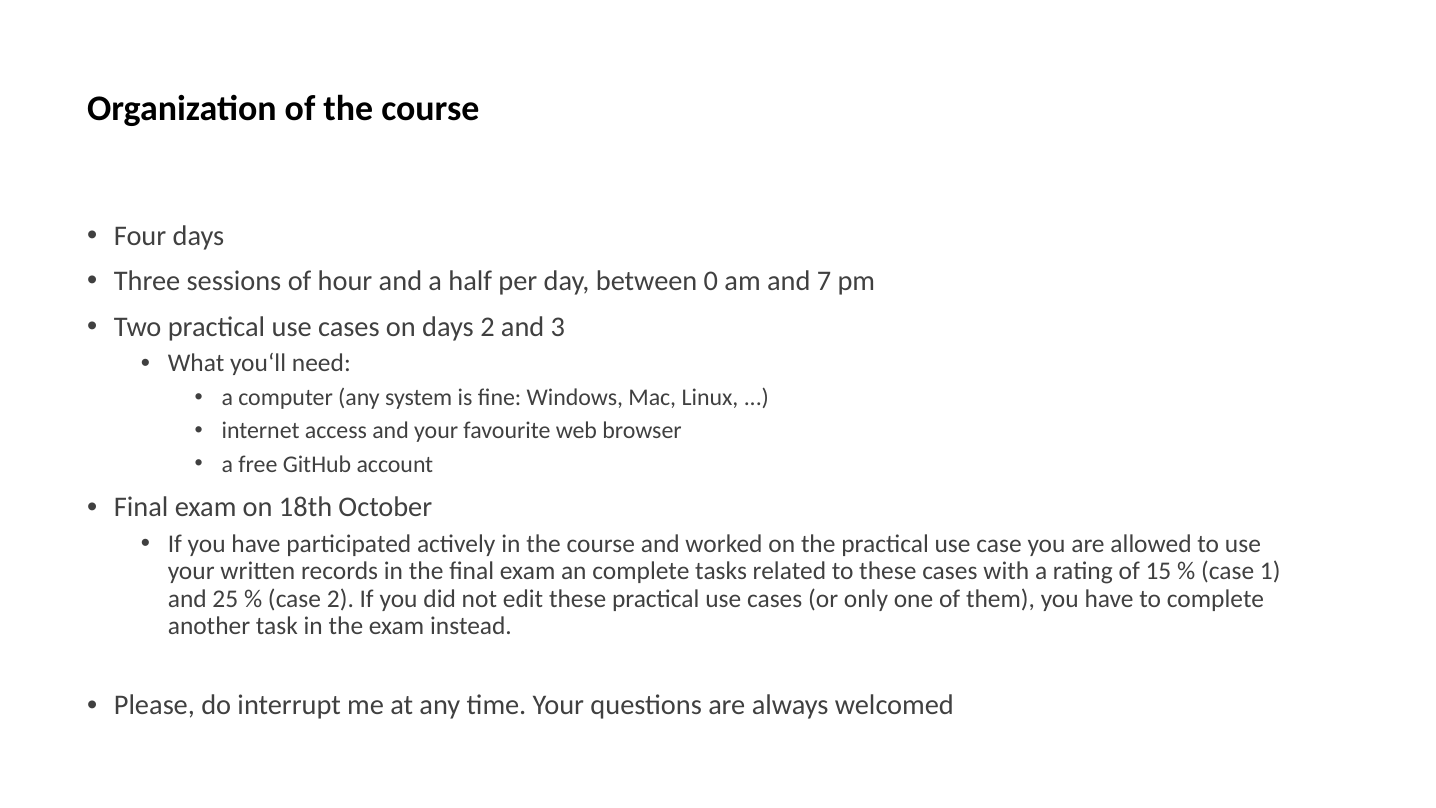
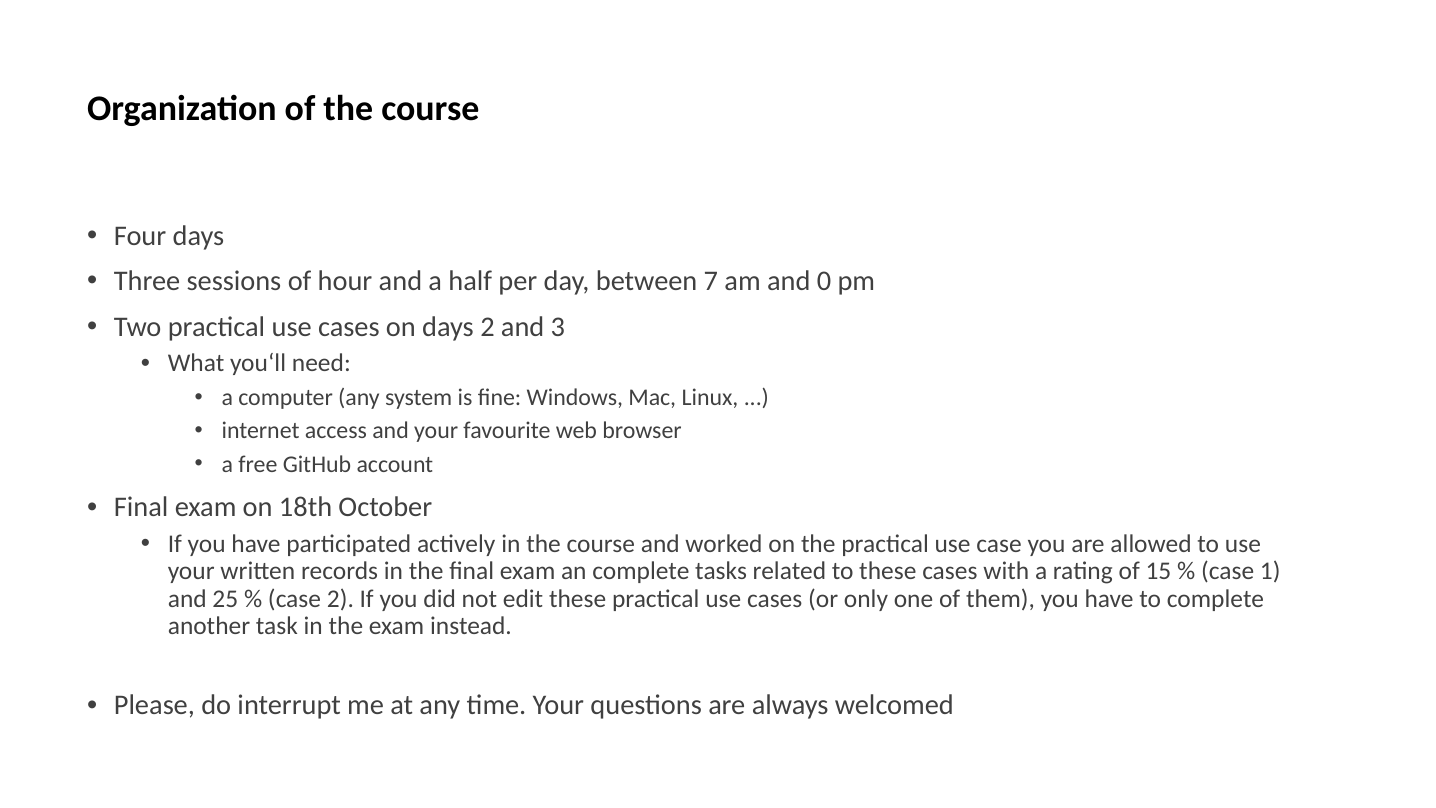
0: 0 -> 7
7: 7 -> 0
